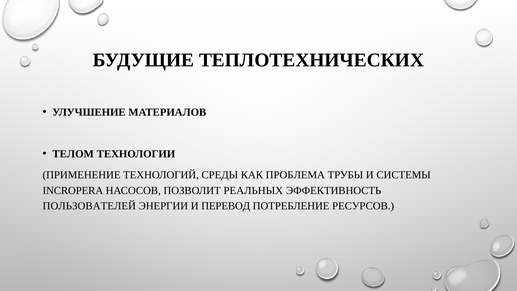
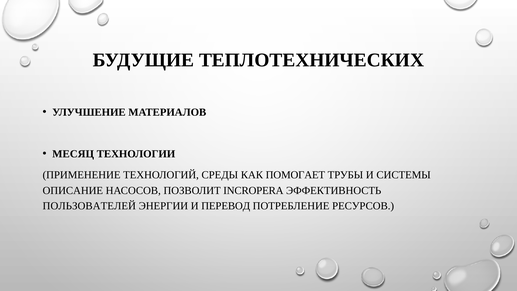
ТЕЛОМ: ТЕЛОМ -> МЕСЯЦ
ПРОБЛЕМА: ПРОБЛЕМА -> ПОМОГАЕТ
INCROPERA: INCROPERA -> ОПИСАНИЕ
РЕАЛЬНЫХ: РЕАЛЬНЫХ -> INCROPERA
